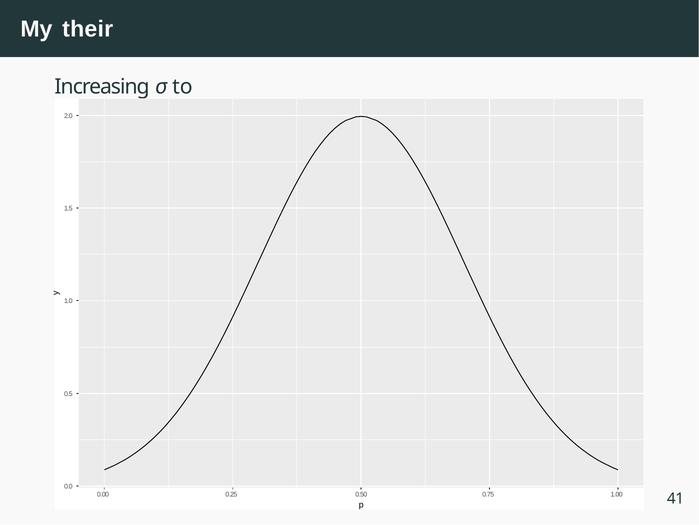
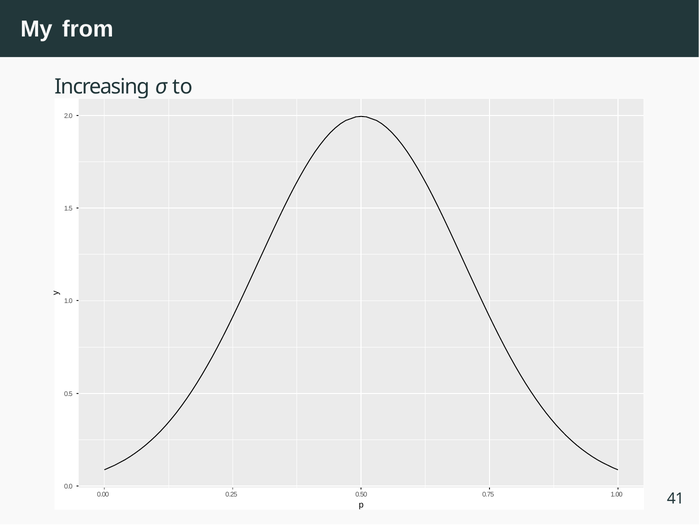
their: their -> from
